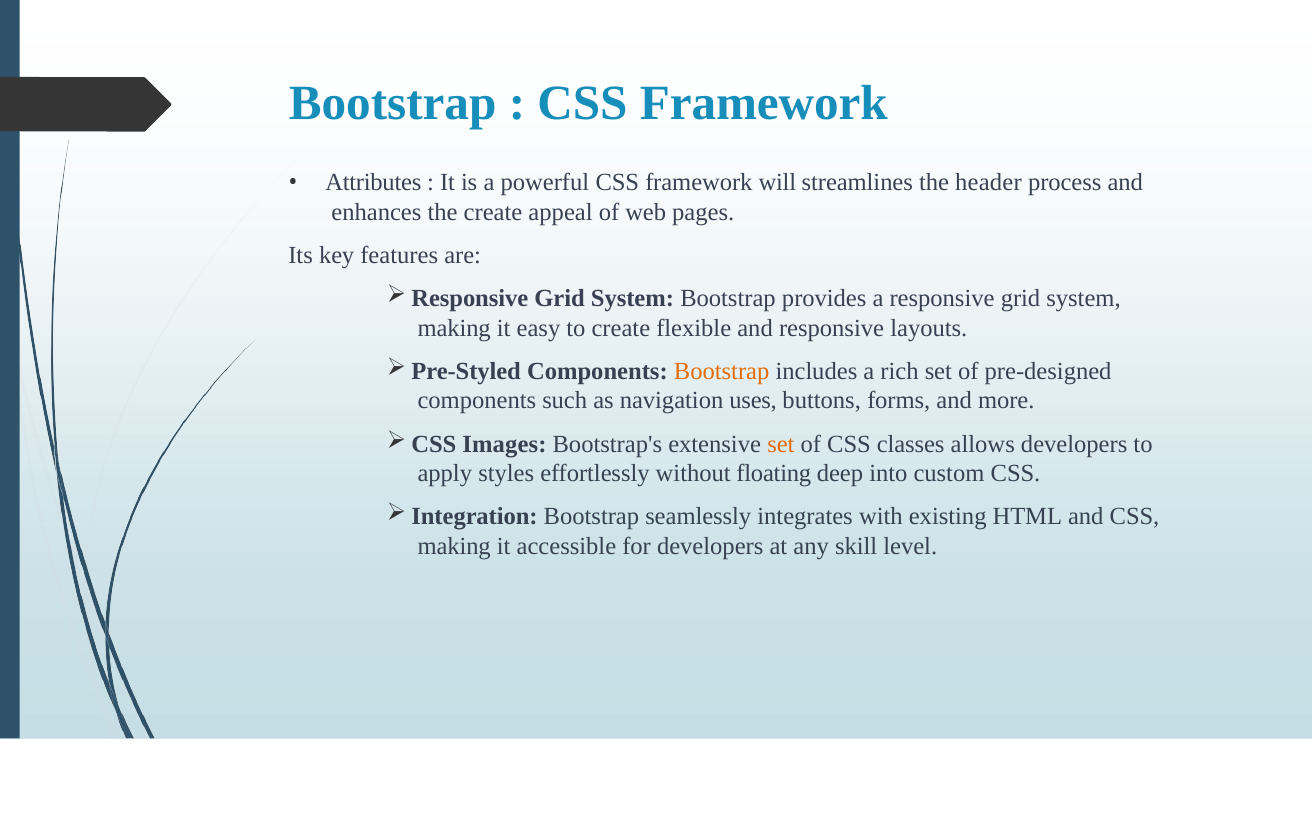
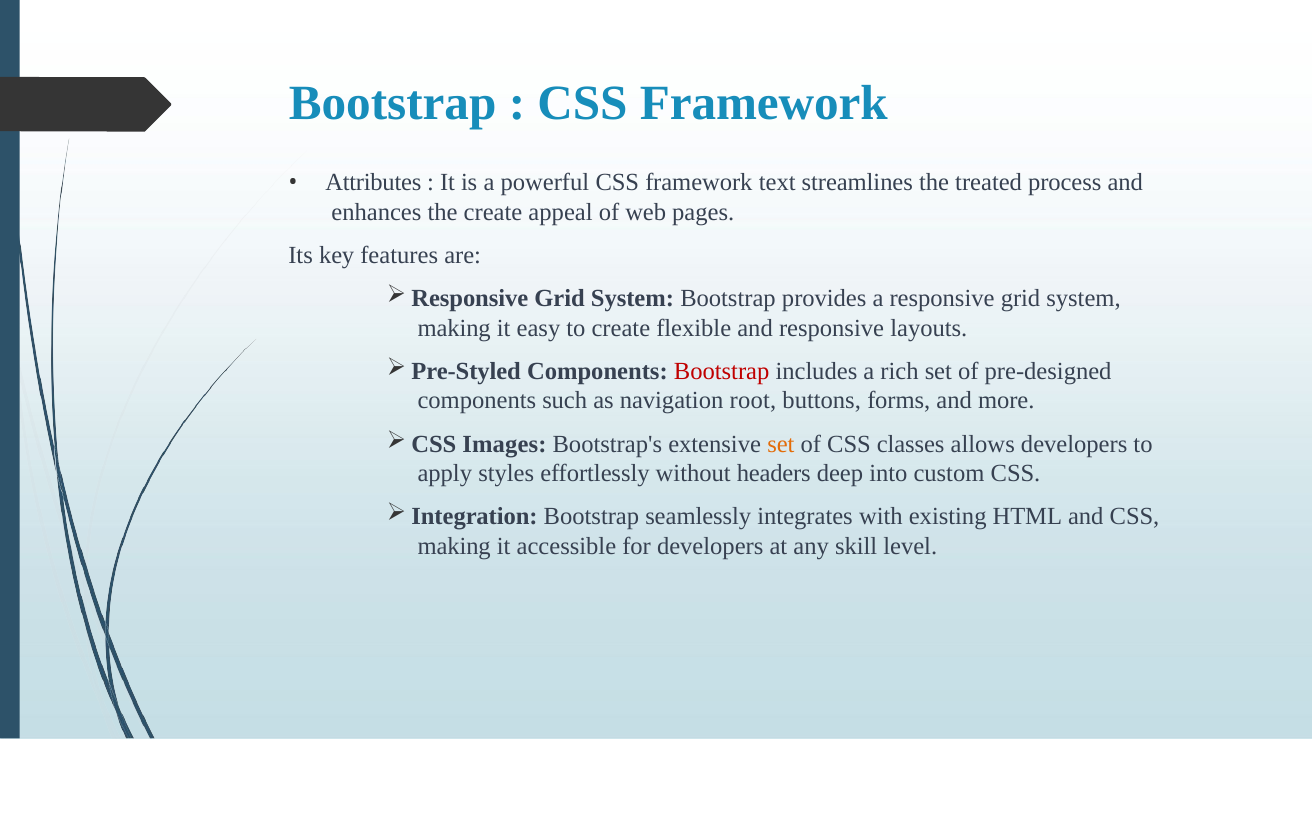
will: will -> text
header: header -> treated
Bootstrap at (722, 371) colour: orange -> red
uses: uses -> root
floating: floating -> headers
